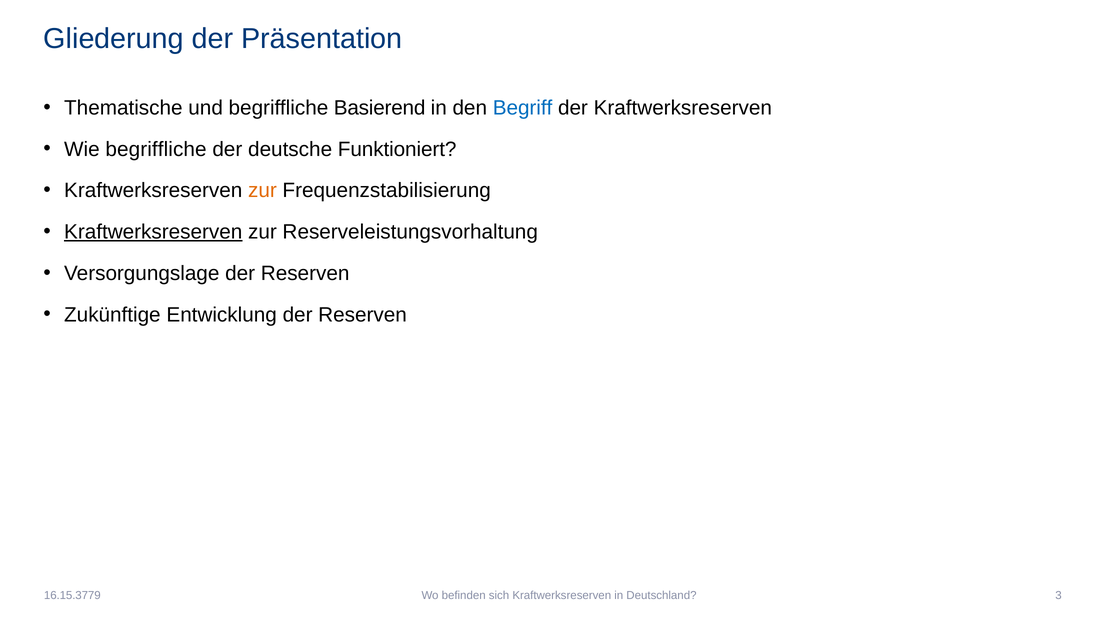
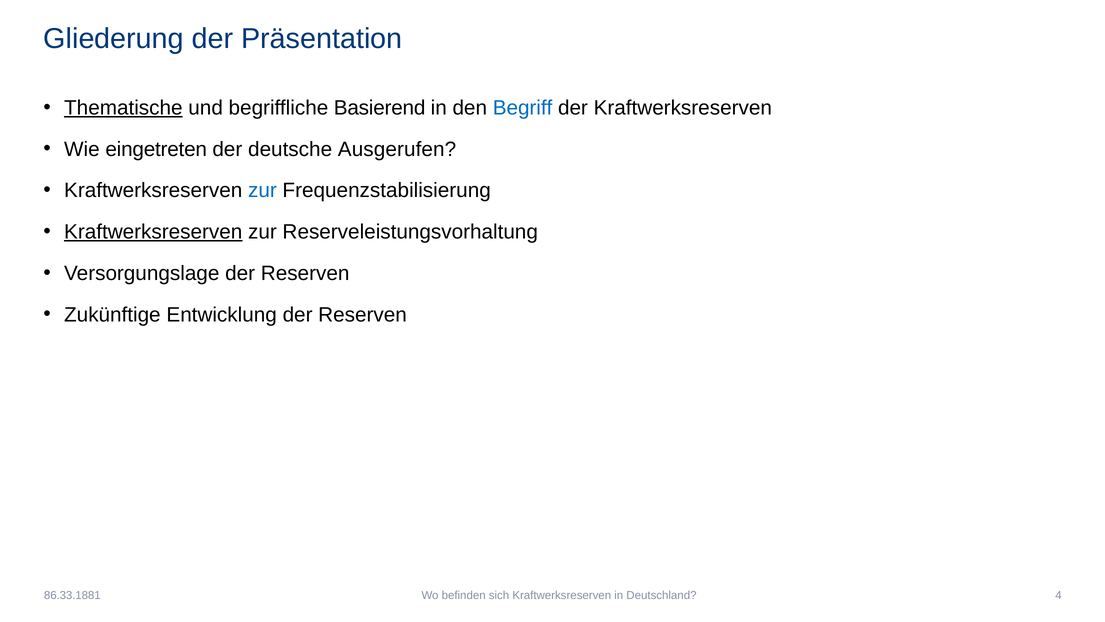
Thematische underline: none -> present
Wie begriffliche: begriffliche -> eingetreten
Funktioniert: Funktioniert -> Ausgerufen
zur at (262, 190) colour: orange -> blue
16.15.3779: 16.15.3779 -> 86.33.1881
3: 3 -> 4
